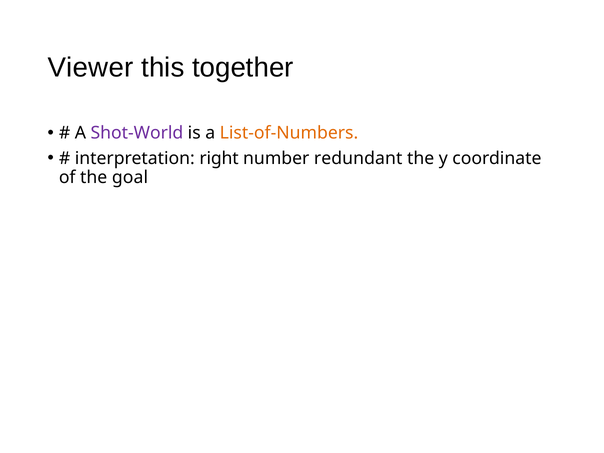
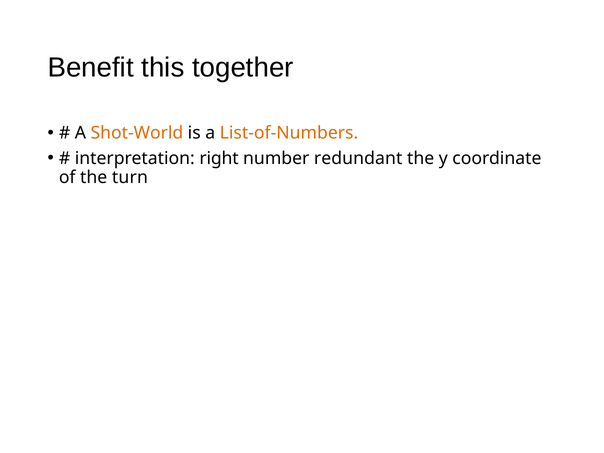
Viewer: Viewer -> Benefit
Shot-World colour: purple -> orange
goal: goal -> turn
